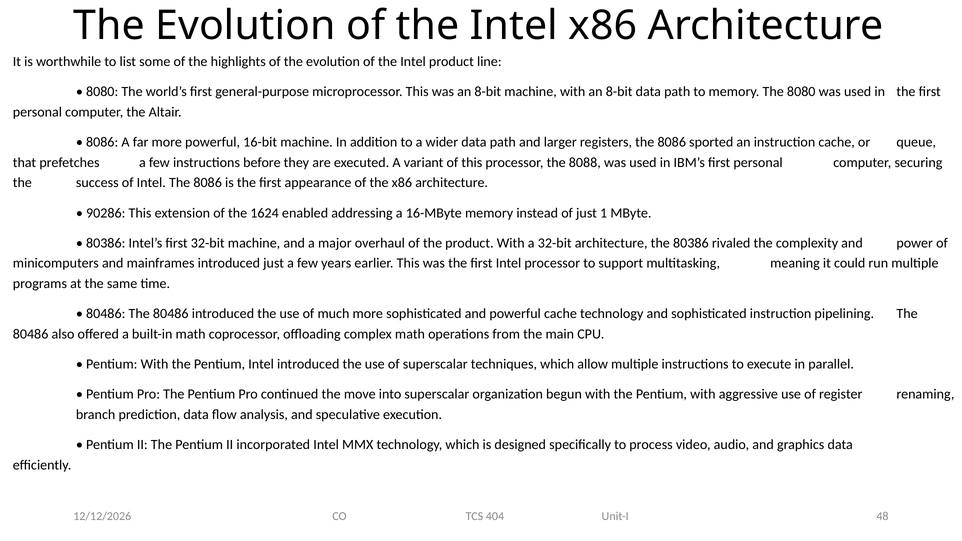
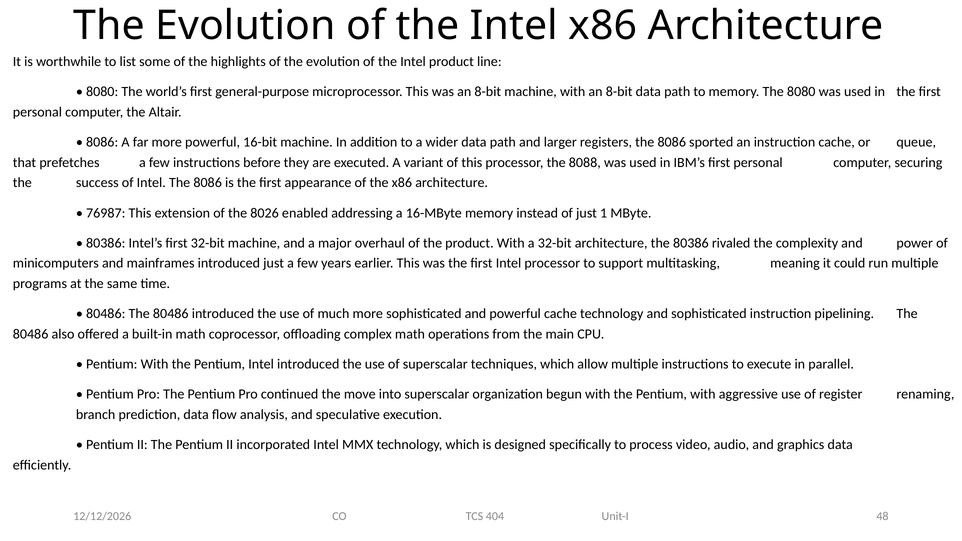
90286: 90286 -> 76987
1624: 1624 -> 8026
